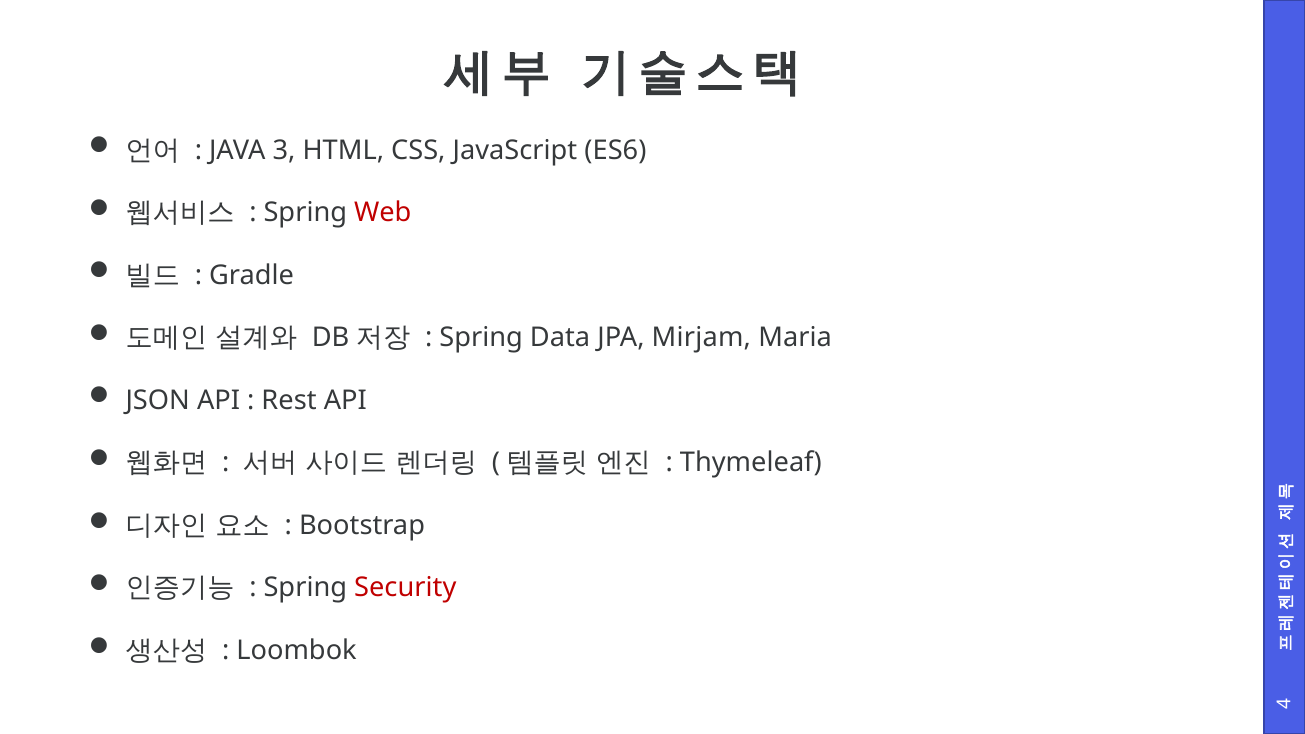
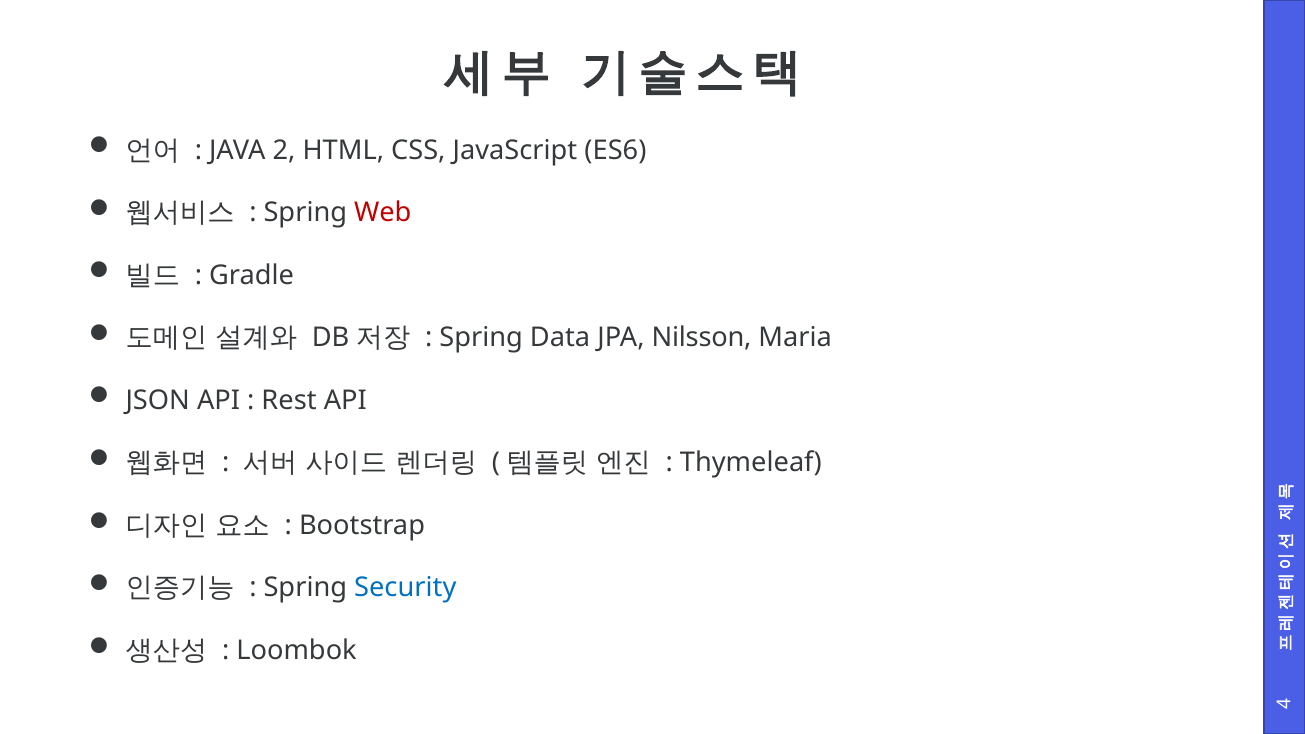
3: 3 -> 2
Mirjam: Mirjam -> Nilsson
Security colour: red -> blue
